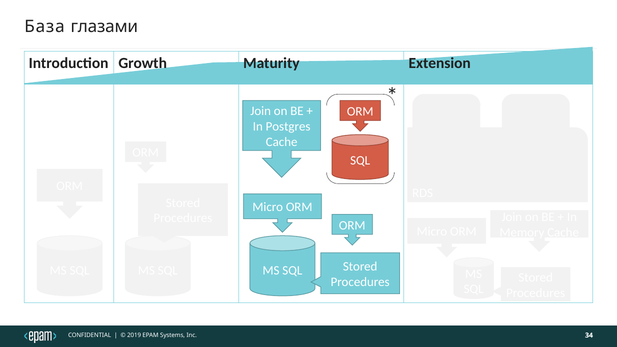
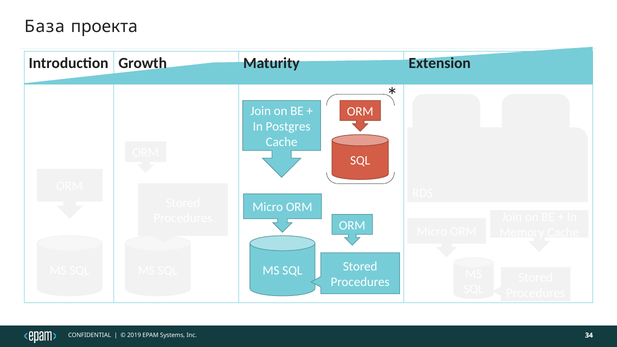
глазами: глазами -> проекта
